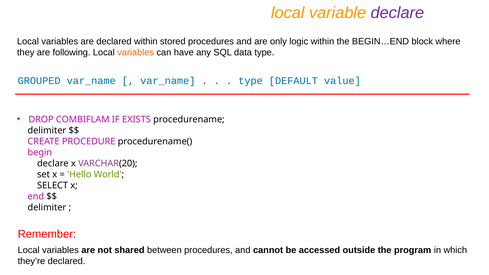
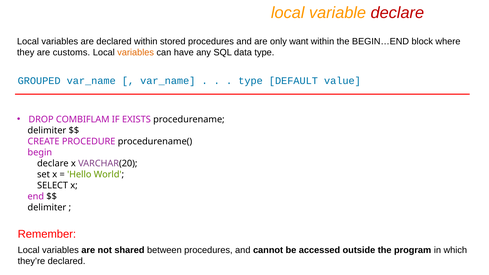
declare at (397, 13) colour: purple -> red
logic: logic -> want
following: following -> customs
